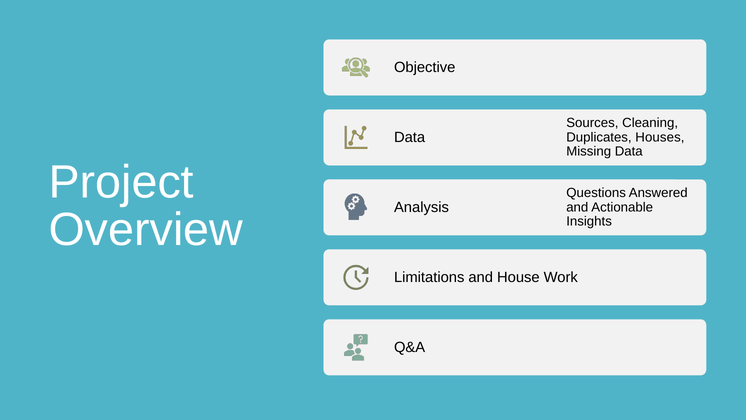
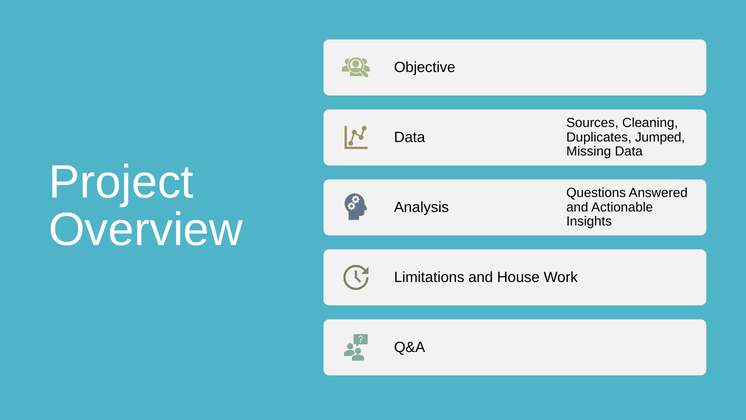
Houses: Houses -> Jumped
